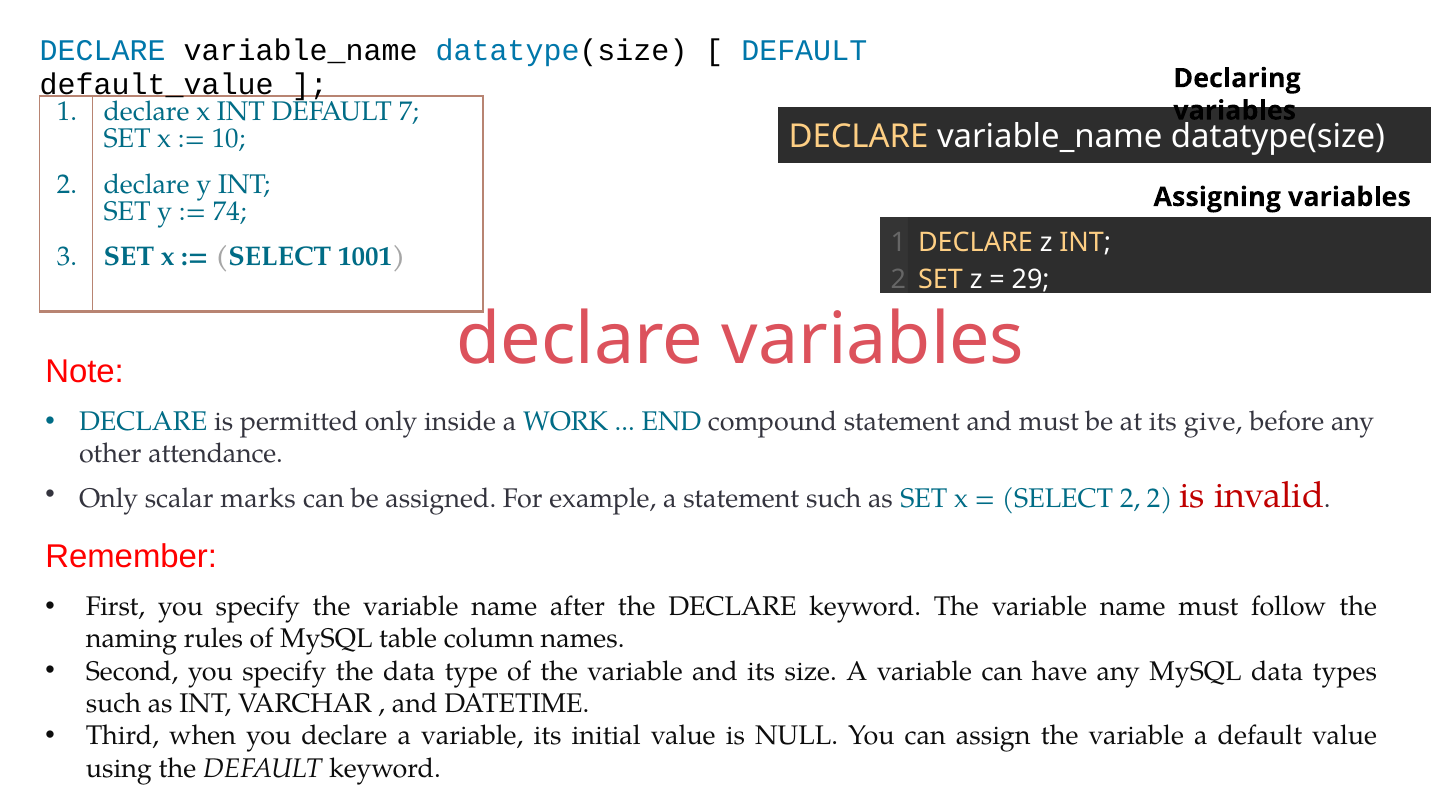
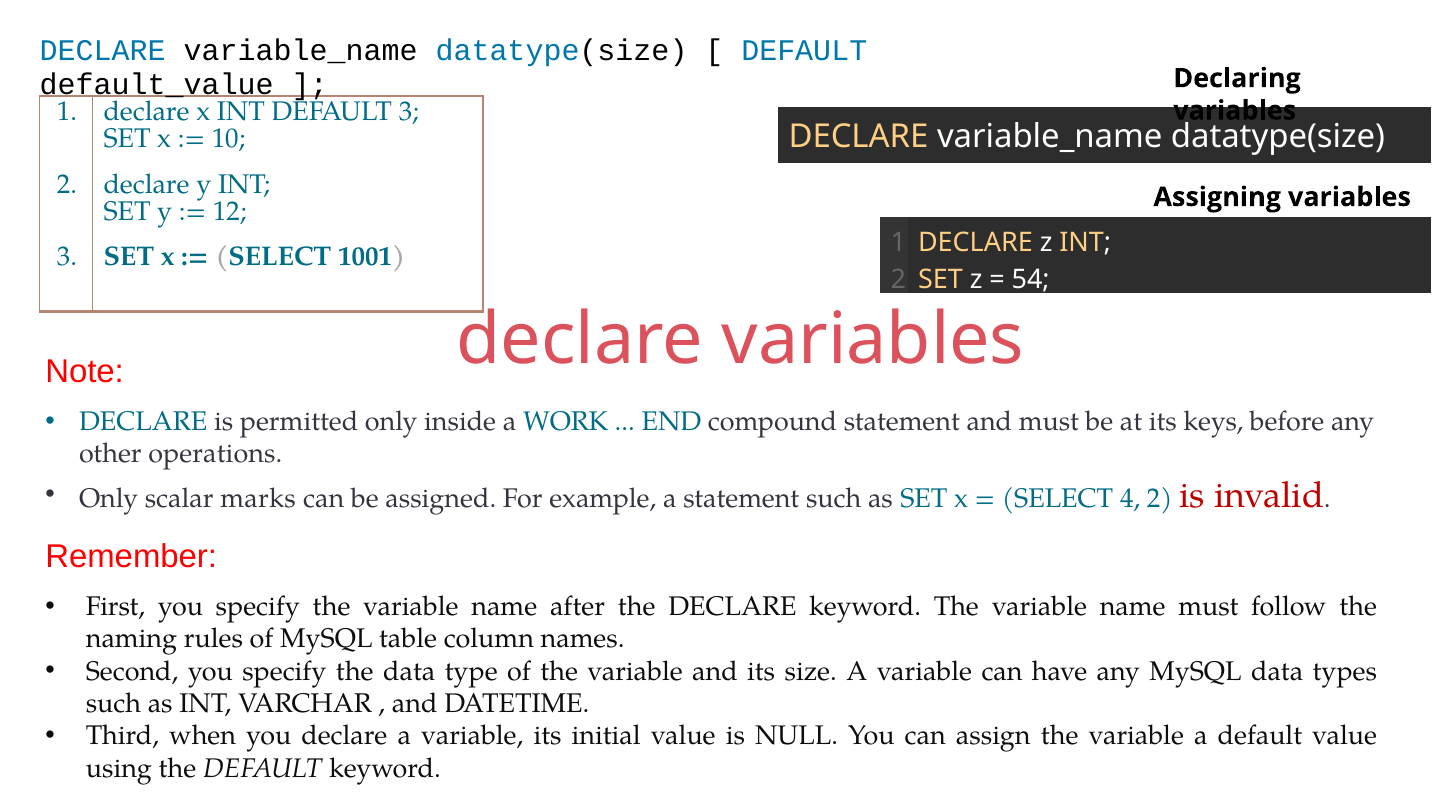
DEFAULT 7: 7 -> 3
74: 74 -> 12
29: 29 -> 54
give: give -> keys
attendance: attendance -> operations
SELECT 2: 2 -> 4
